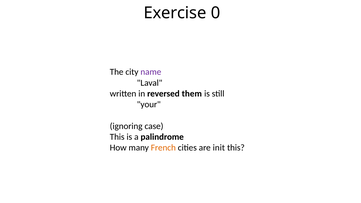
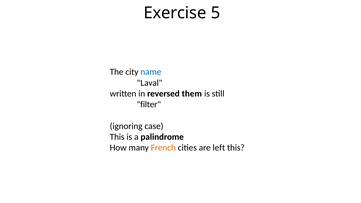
0: 0 -> 5
name colour: purple -> blue
your: your -> filter
init: init -> left
